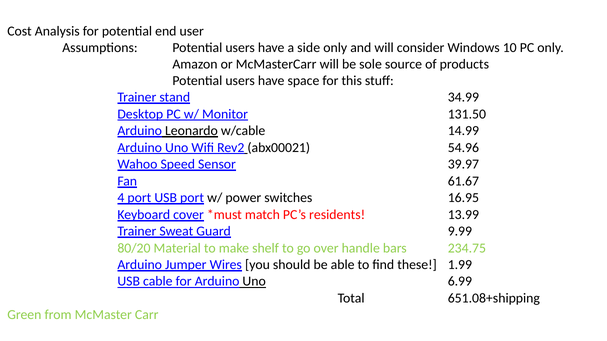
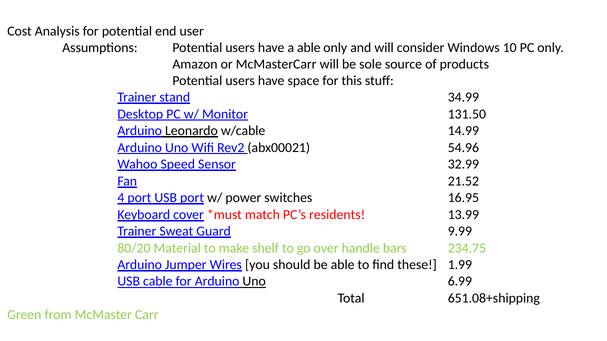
a side: side -> able
39.97: 39.97 -> 32.99
61.67: 61.67 -> 21.52
